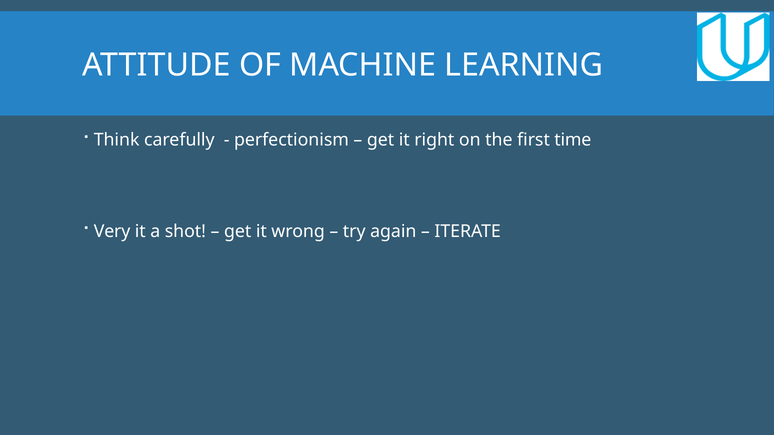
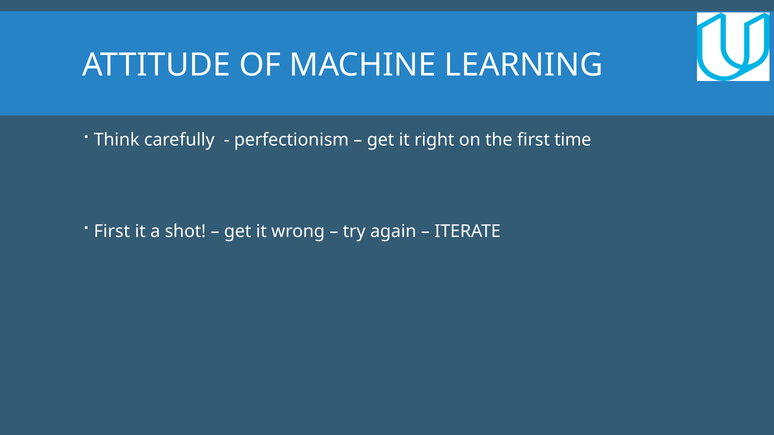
Very at (112, 231): Very -> First
